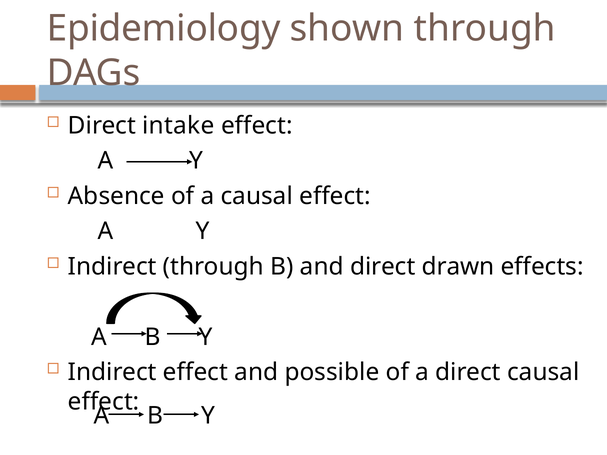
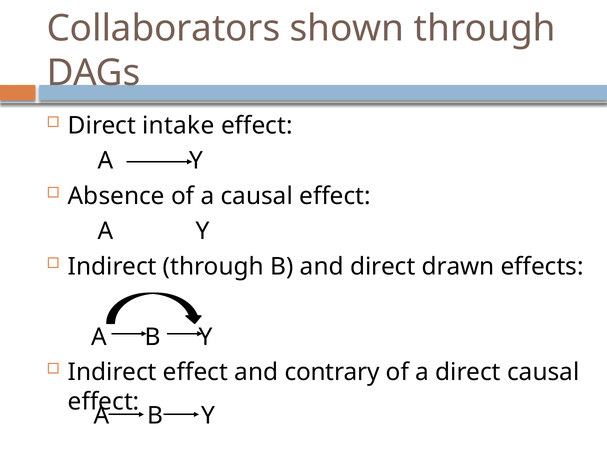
Epidemiology: Epidemiology -> Collaborators
possible: possible -> contrary
